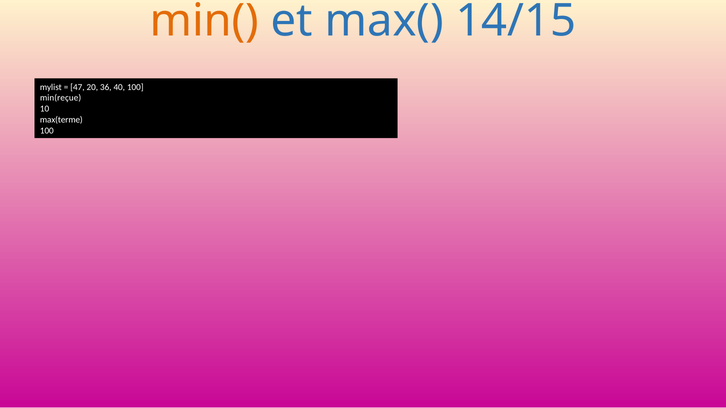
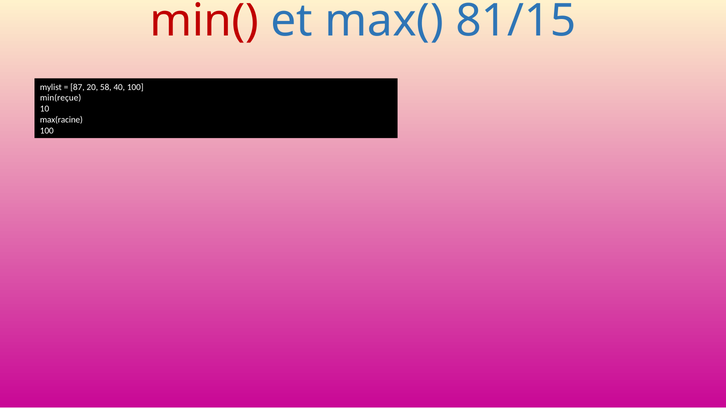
min( colour: orange -> red
14/15: 14/15 -> 81/15
47: 47 -> 87
36: 36 -> 58
max(terme: max(terme -> max(racine
